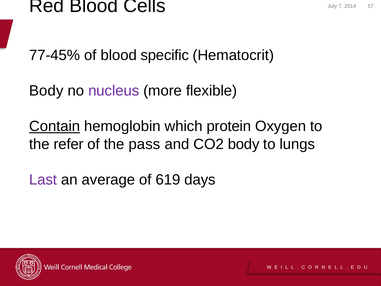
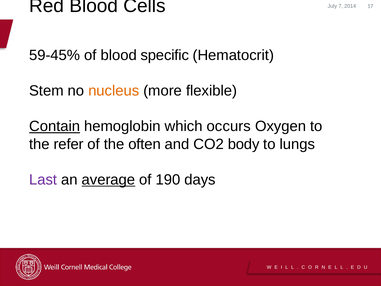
77-45%: 77-45% -> 59-45%
Body at (46, 91): Body -> Stem
nucleus colour: purple -> orange
protein: protein -> occurs
pass: pass -> often
average underline: none -> present
619: 619 -> 190
